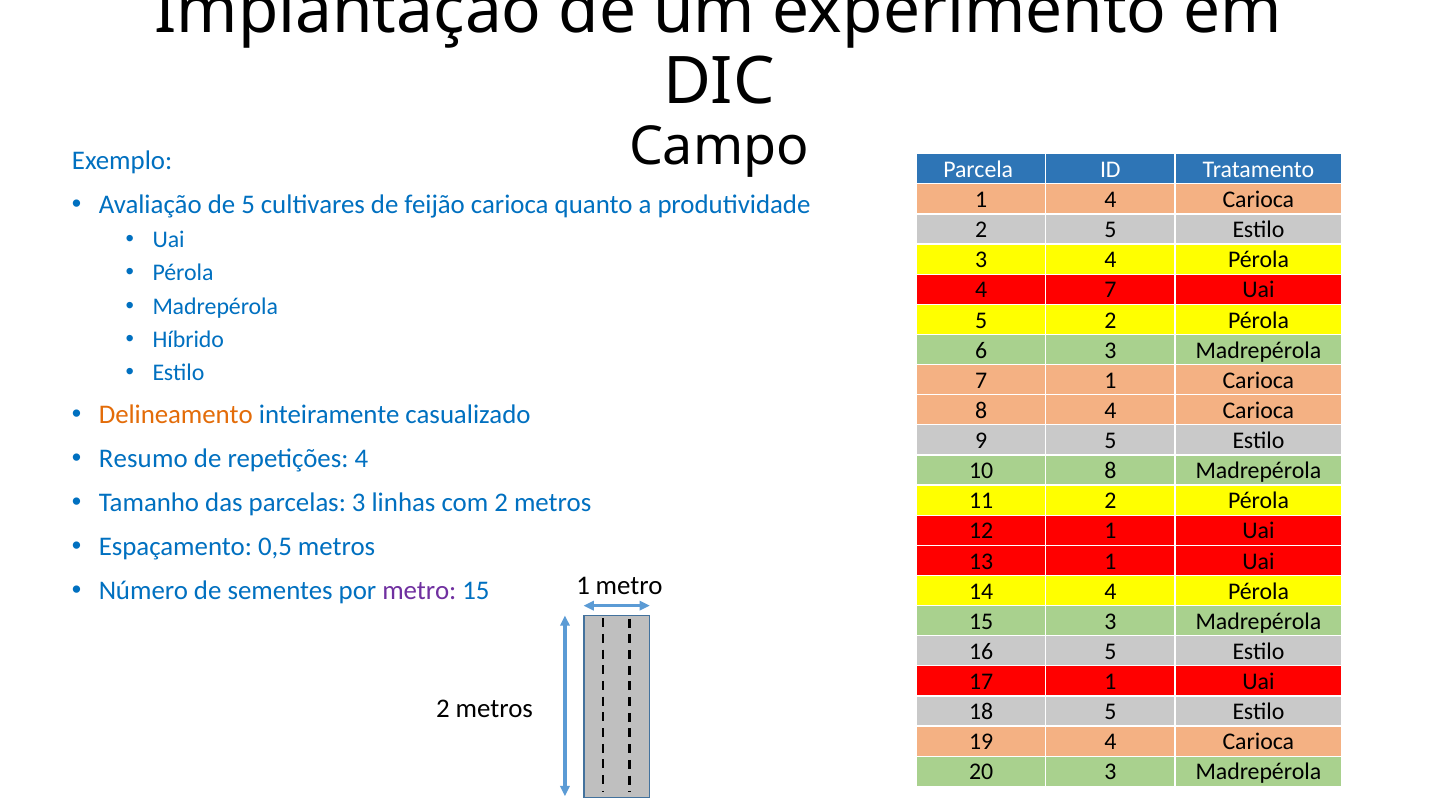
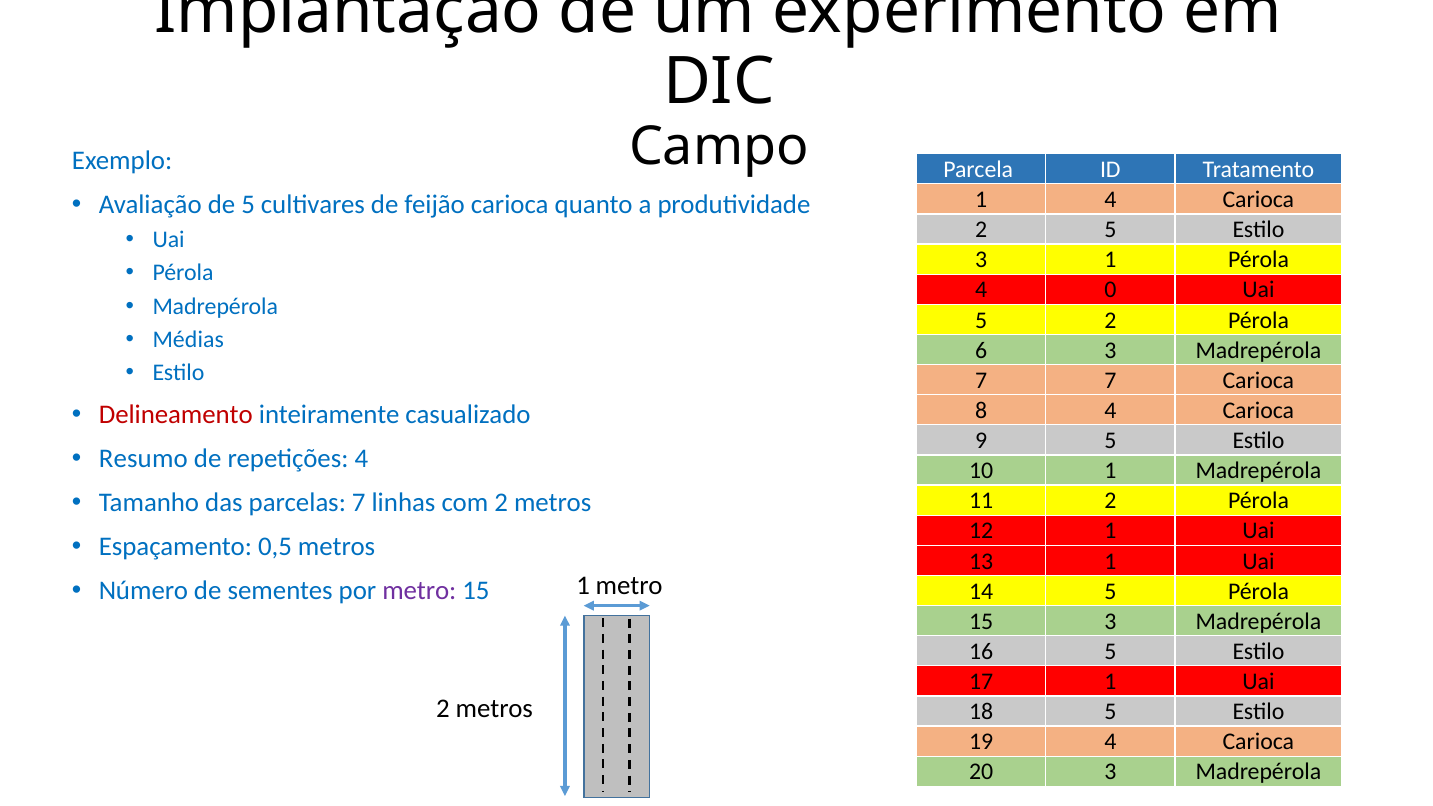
3 4: 4 -> 1
4 7: 7 -> 0
Híbrido: Híbrido -> Médias
7 1: 1 -> 7
Delineamento colour: orange -> red
10 8: 8 -> 1
parcelas 3: 3 -> 7
14 4: 4 -> 5
